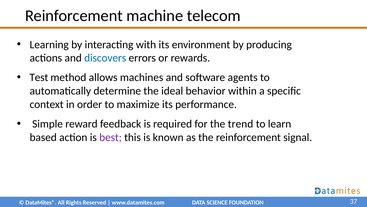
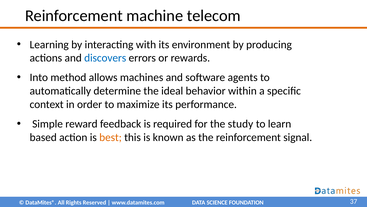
Test: Test -> Into
trend: trend -> study
best colour: purple -> orange
